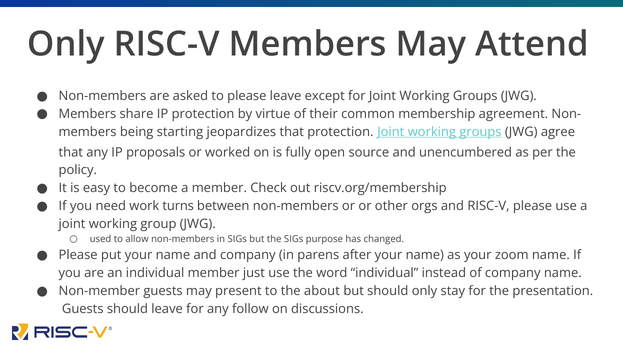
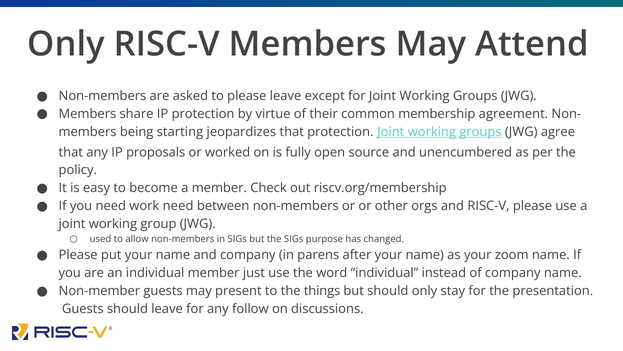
work turns: turns -> need
about: about -> things
